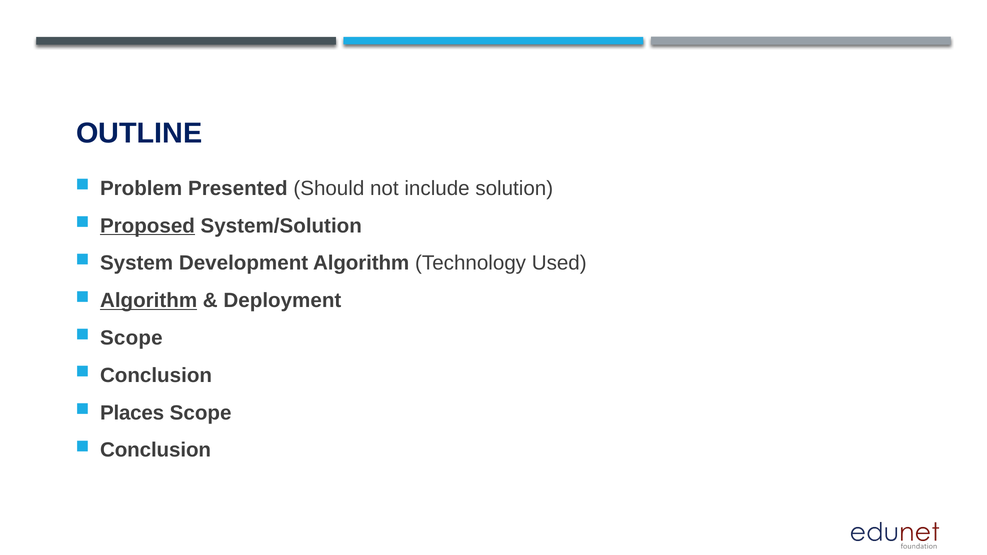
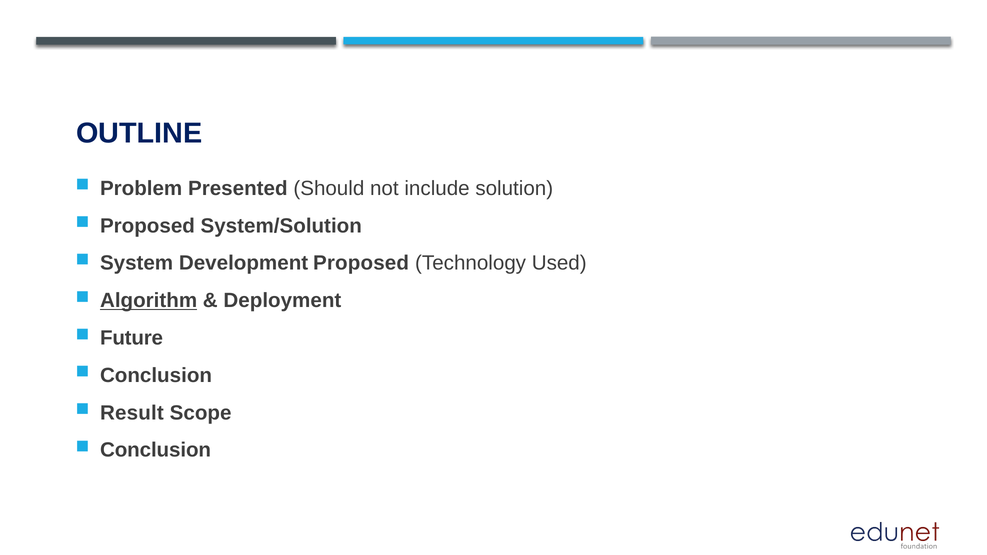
Proposed at (147, 226) underline: present -> none
Development Algorithm: Algorithm -> Proposed
Scope at (131, 338): Scope -> Future
Places: Places -> Result
